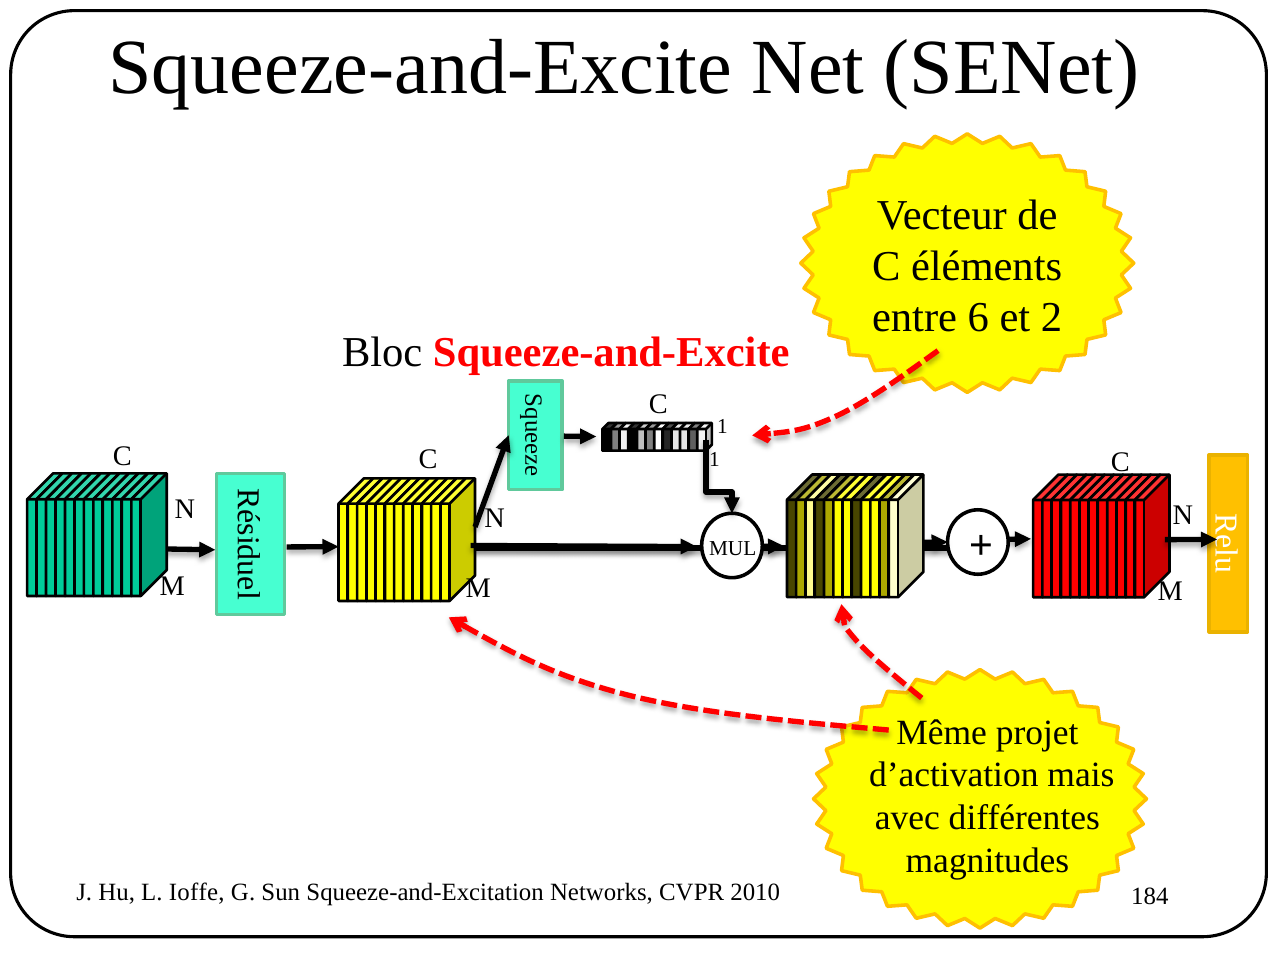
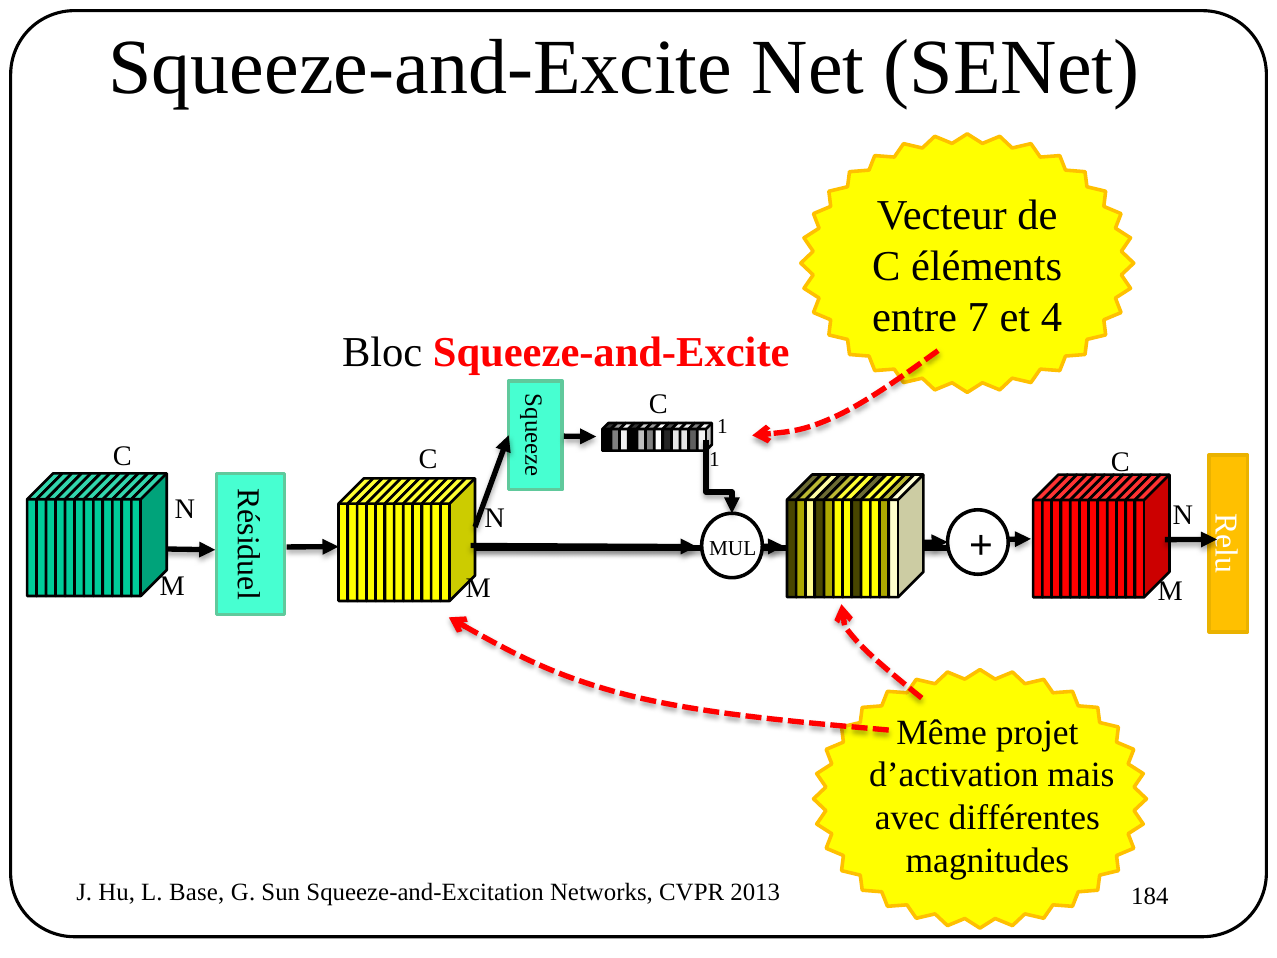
6: 6 -> 7
2: 2 -> 4
Ioffe: Ioffe -> Base
2010: 2010 -> 2013
